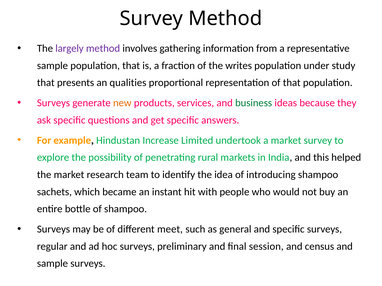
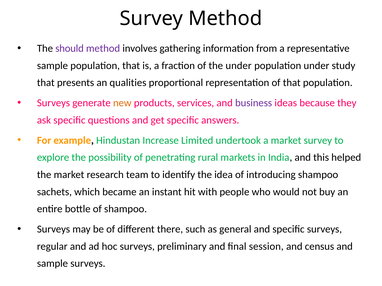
largely: largely -> should
the writes: writes -> under
business colour: green -> purple
meet: meet -> there
